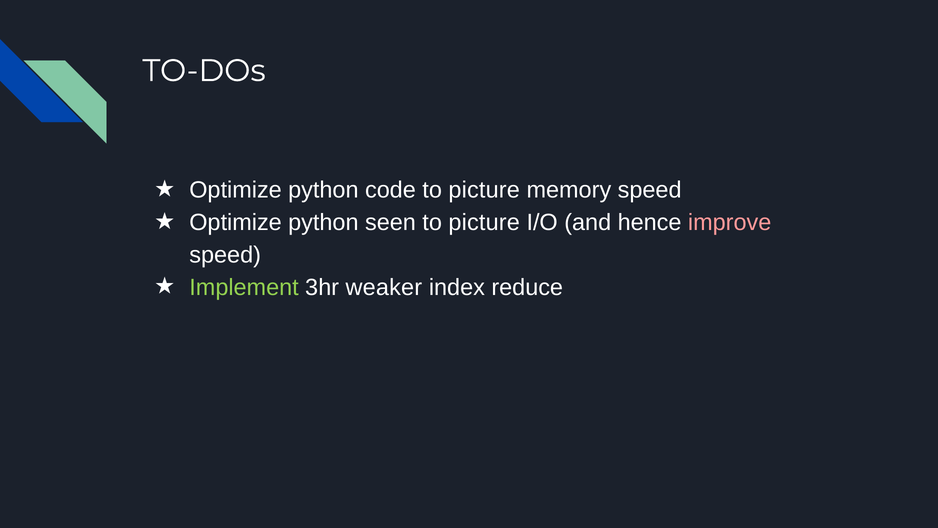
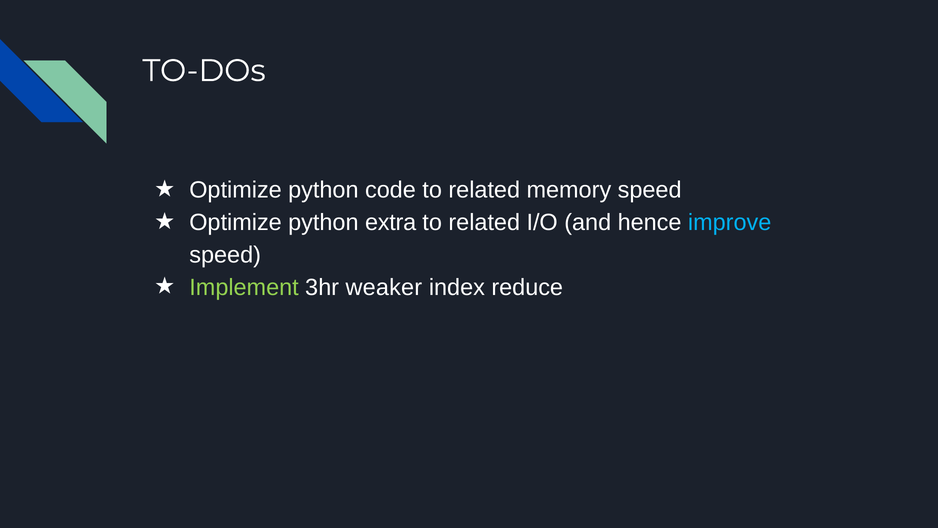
code to picture: picture -> related
seen: seen -> extra
picture at (484, 222): picture -> related
improve colour: pink -> light blue
